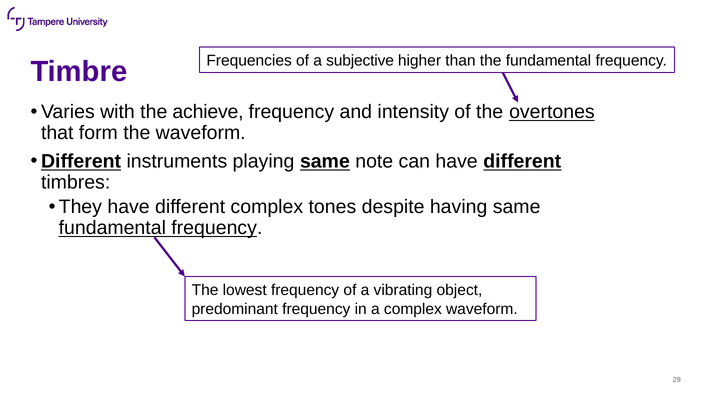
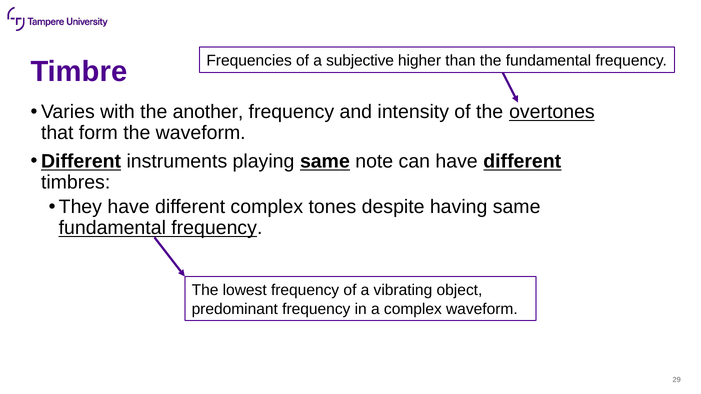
achieve: achieve -> another
